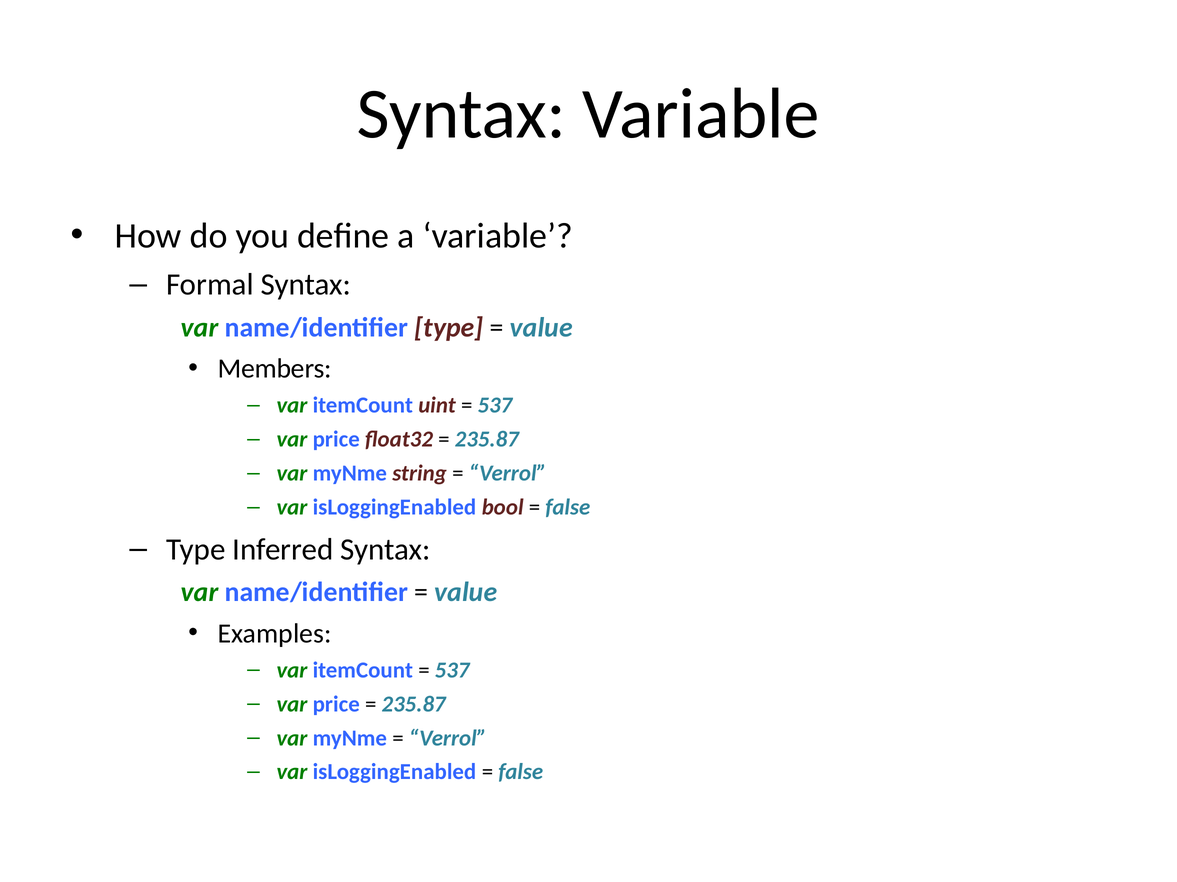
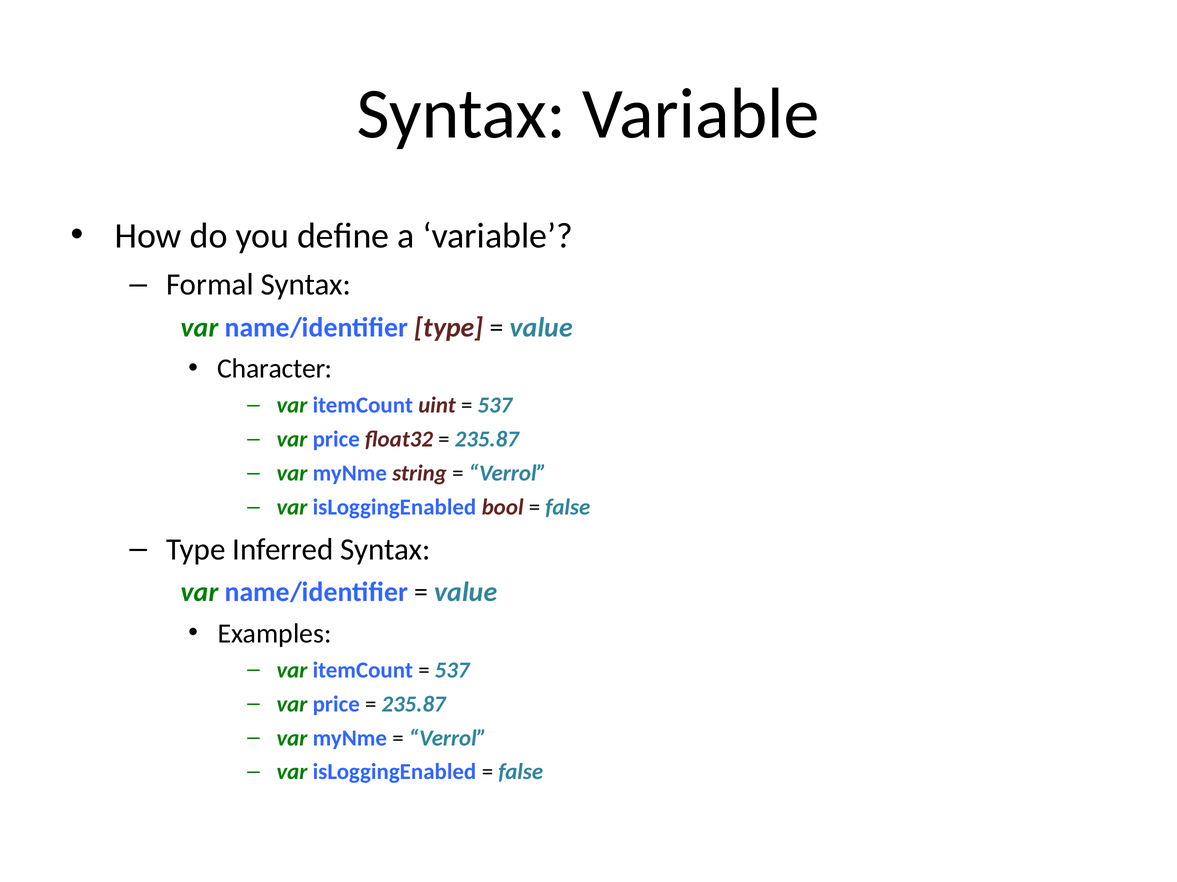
Members: Members -> Character
